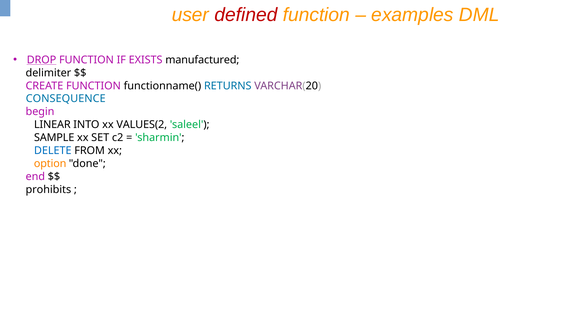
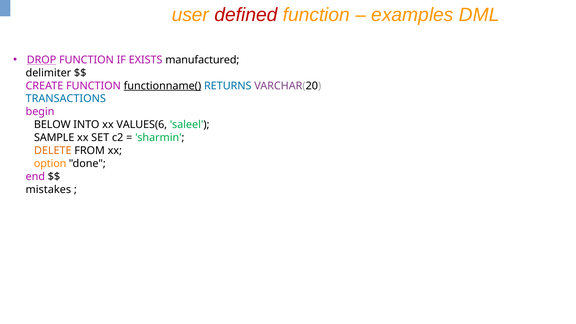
functionname( underline: none -> present
CONSEQUENCE: CONSEQUENCE -> TRANSACTIONS
LINEAR: LINEAR -> BELOW
VALUES(2: VALUES(2 -> VALUES(6
DELETE colour: blue -> orange
prohibits: prohibits -> mistakes
